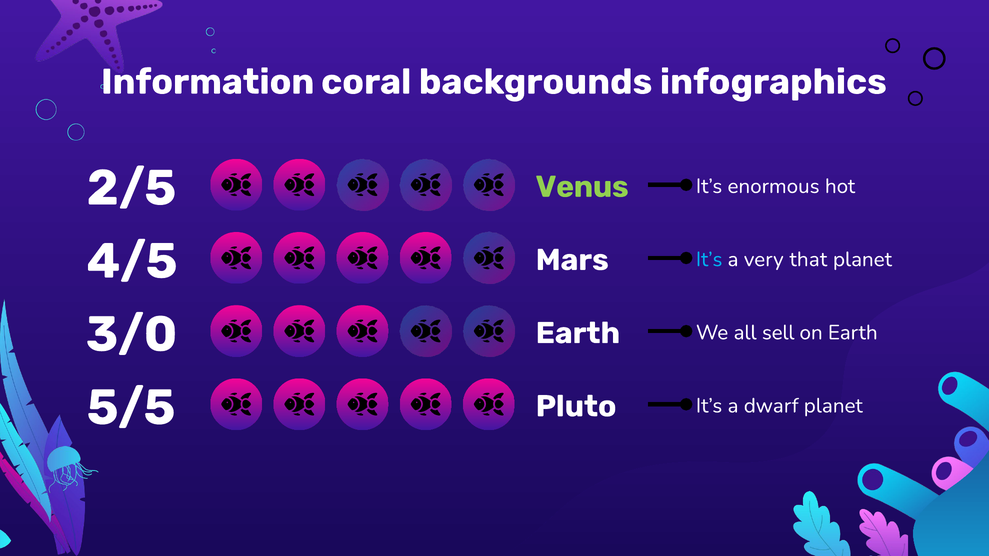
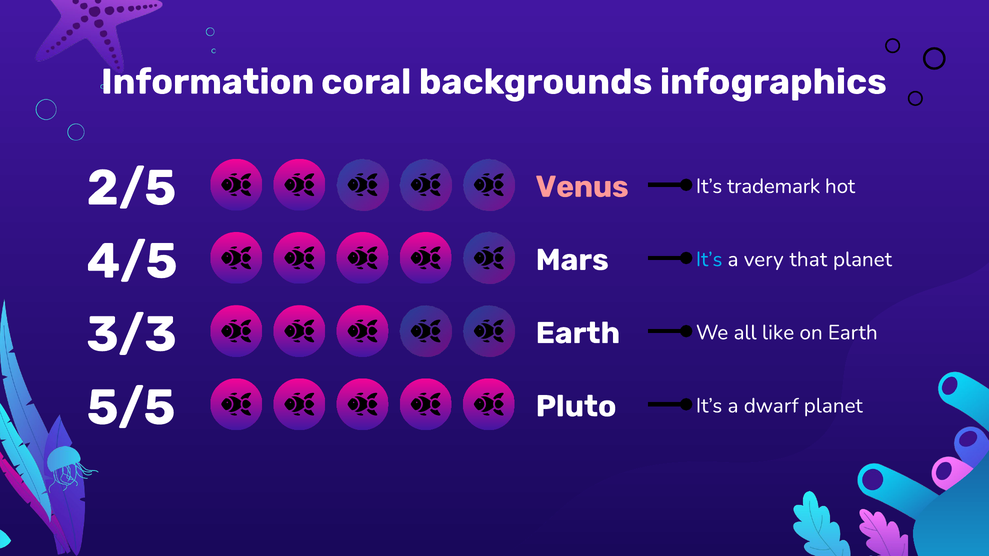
Venus colour: light green -> pink
enormous: enormous -> trademark
3/0: 3/0 -> 3/3
sell: sell -> like
